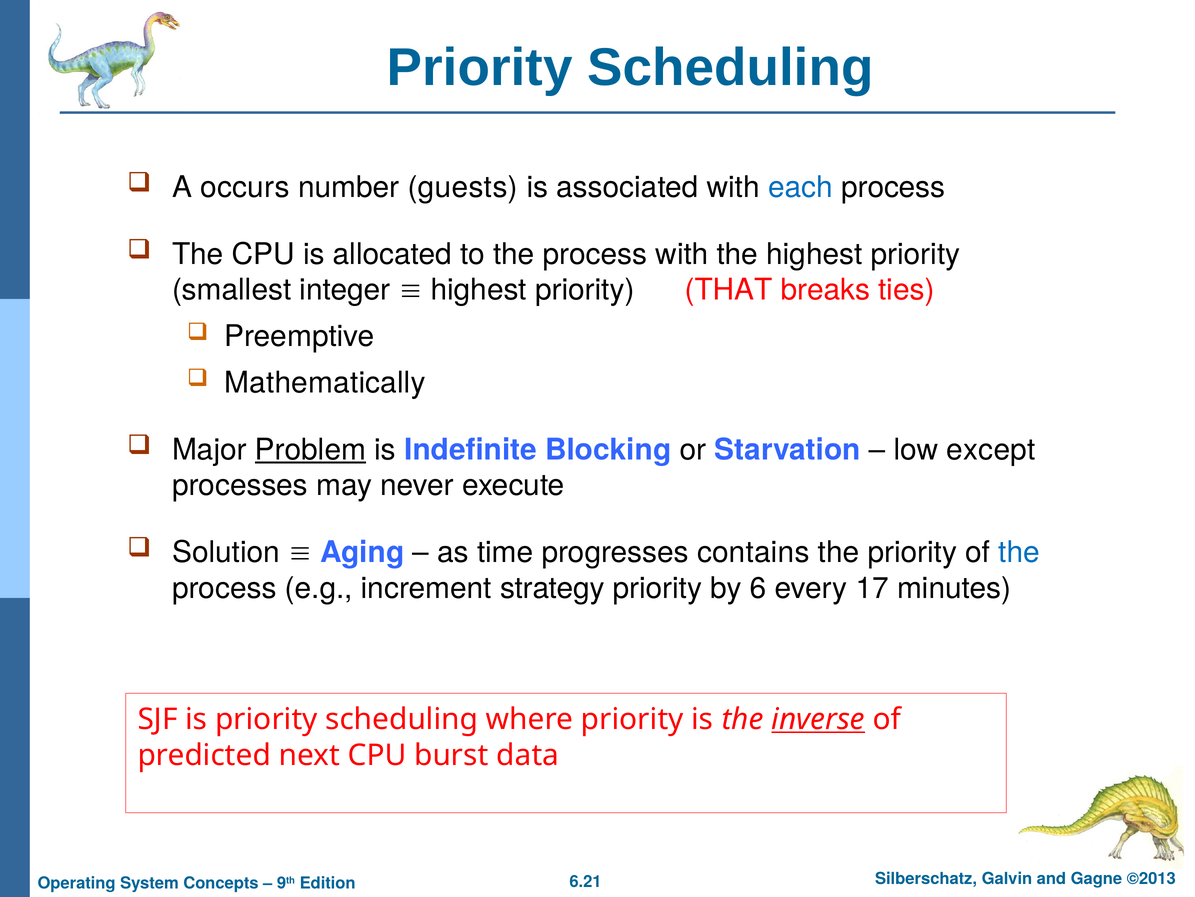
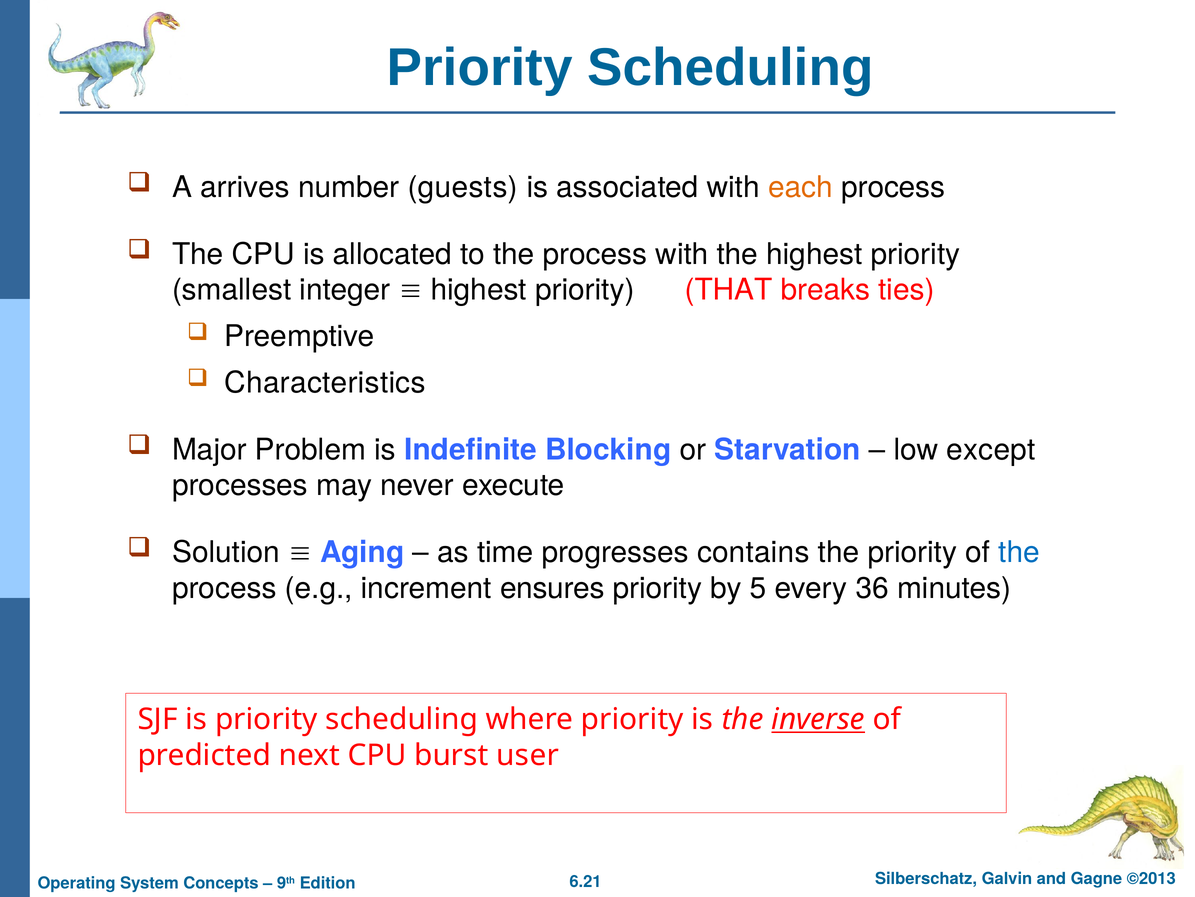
occurs: occurs -> arrives
each colour: blue -> orange
Mathematically: Mathematically -> Characteristics
Problem underline: present -> none
strategy: strategy -> ensures
6: 6 -> 5
17: 17 -> 36
data: data -> user
